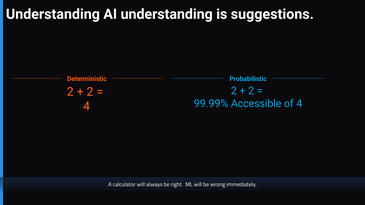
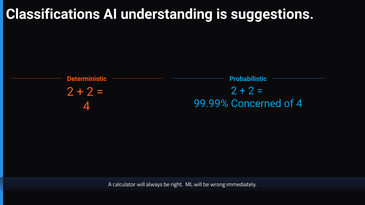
Understanding at (53, 14): Understanding -> Classifications
Accessible: Accessible -> Concerned
